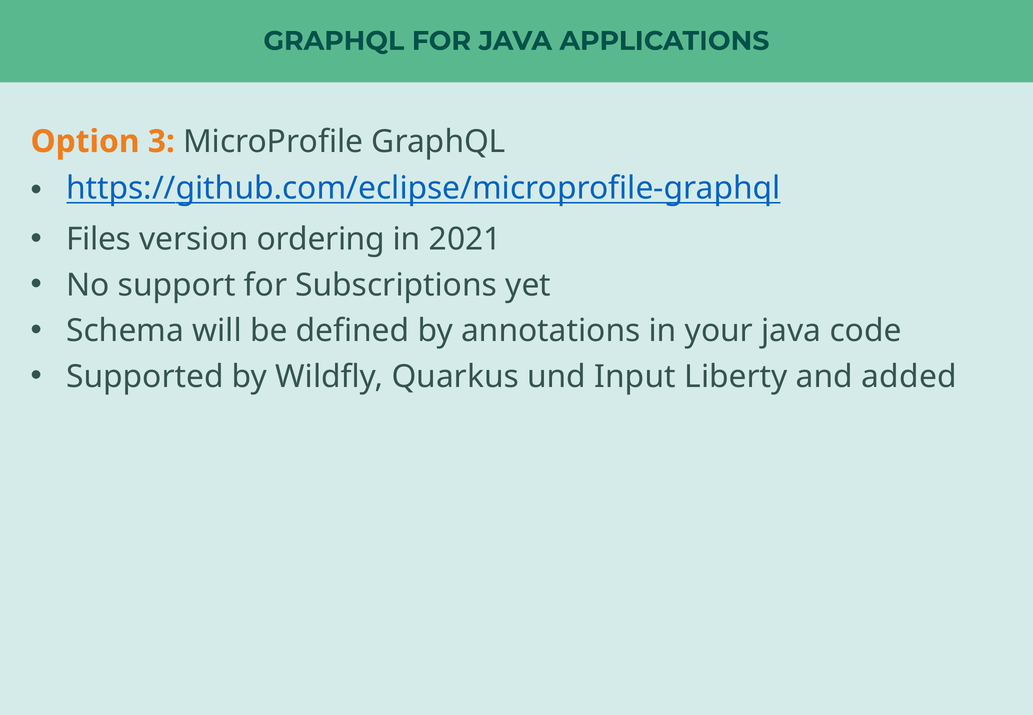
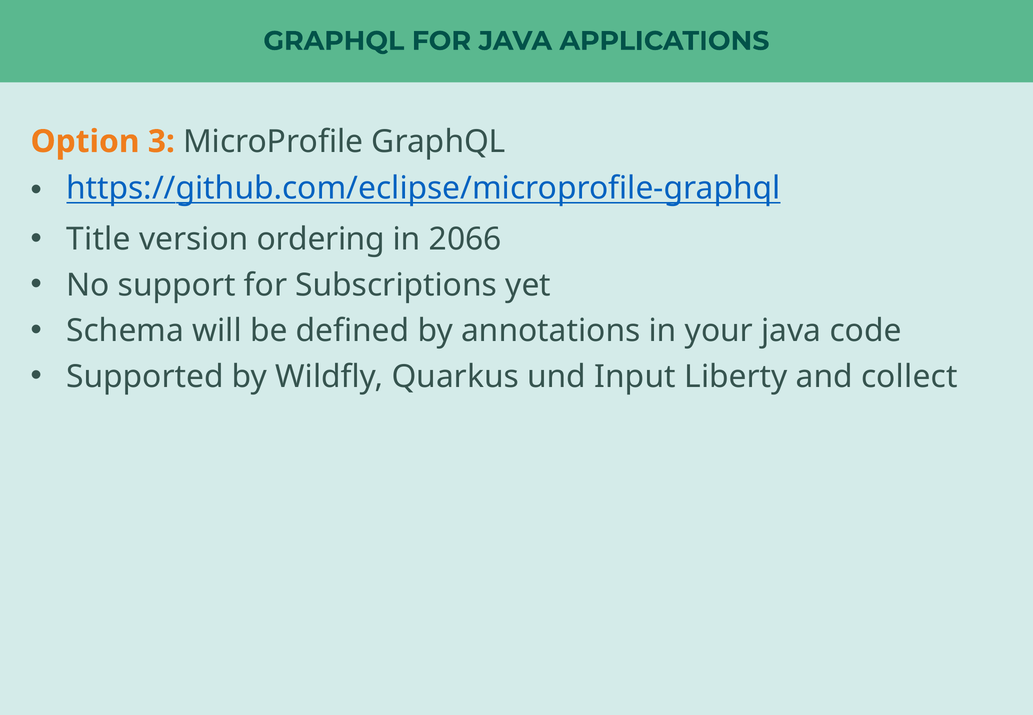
Files: Files -> Title
2021: 2021 -> 2066
added: added -> collect
